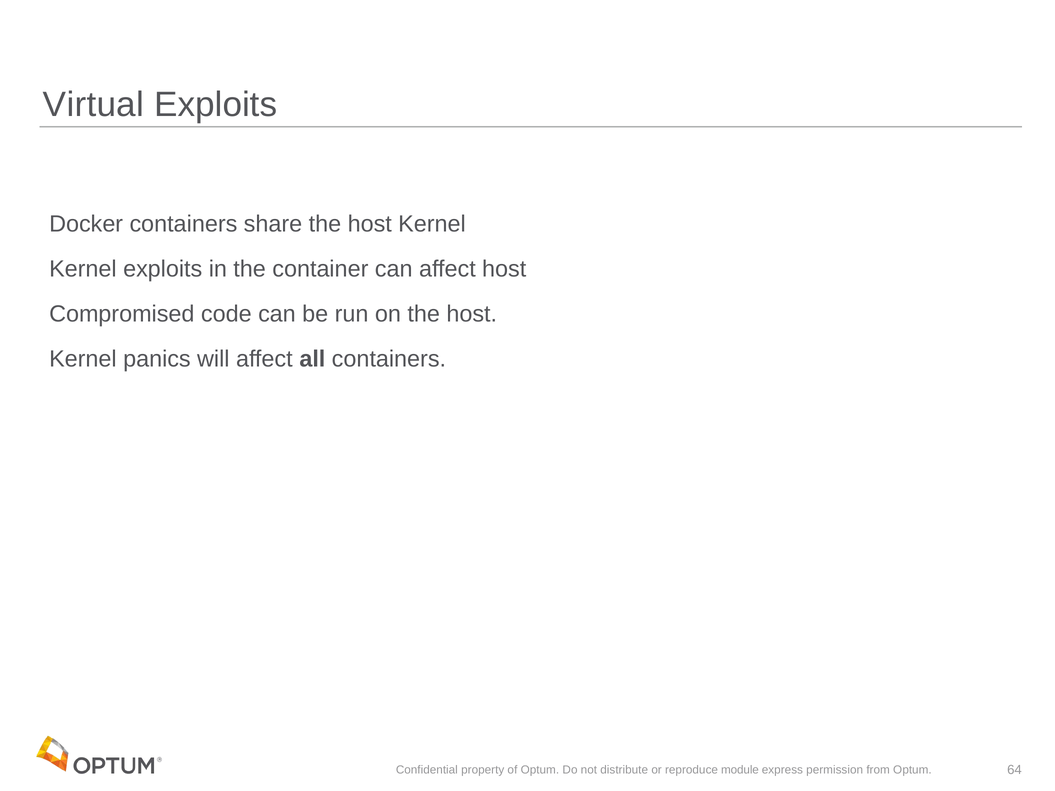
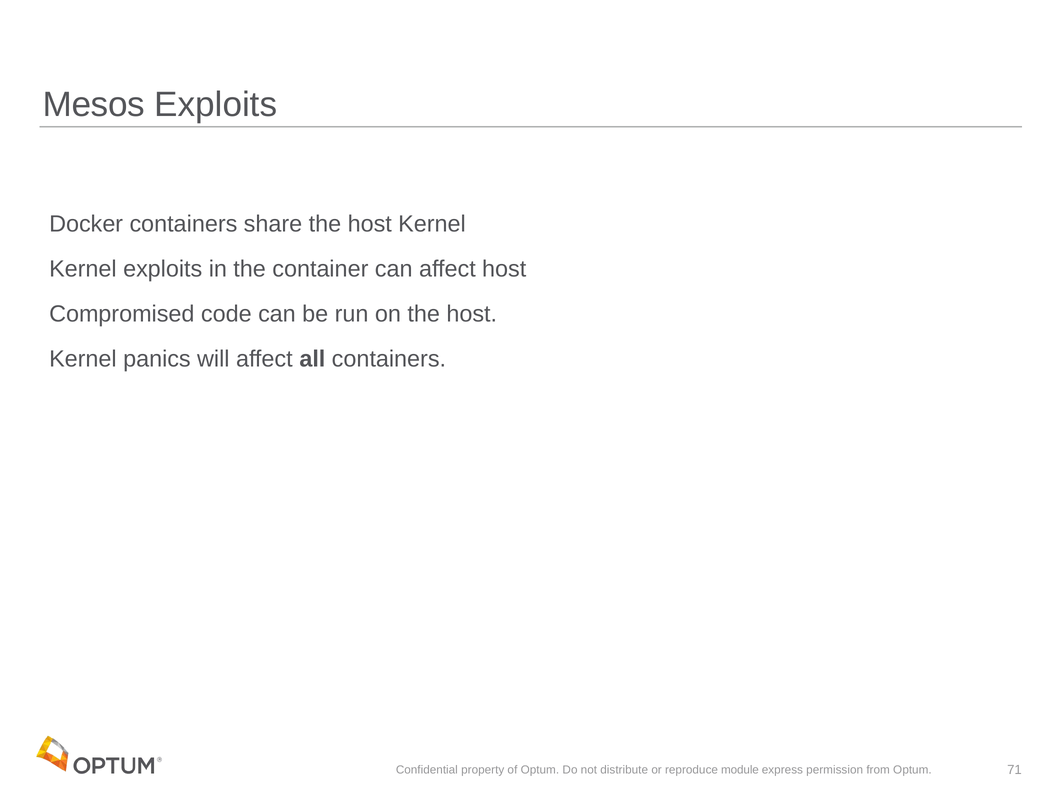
Virtual: Virtual -> Mesos
64: 64 -> 71
